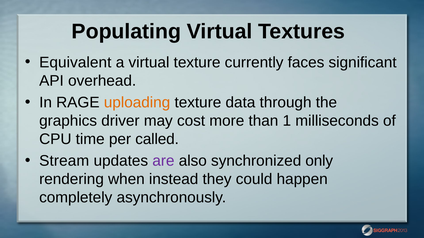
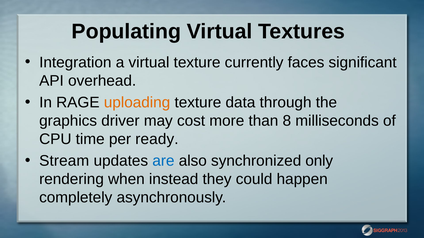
Equivalent: Equivalent -> Integration
1: 1 -> 8
called: called -> ready
are colour: purple -> blue
